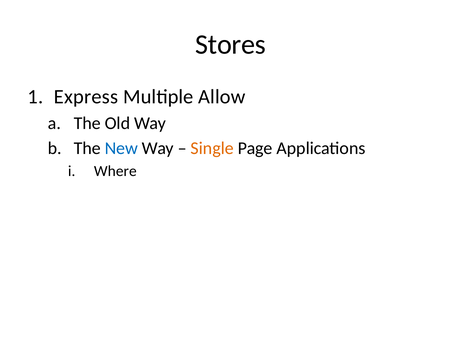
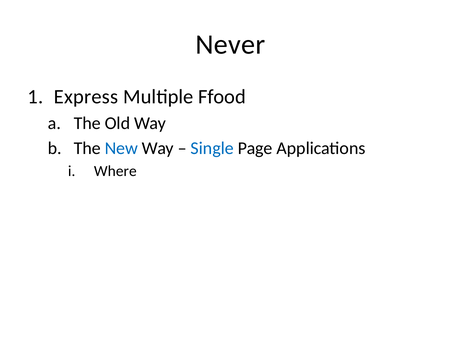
Stores: Stores -> Never
Allow: Allow -> Ffood
Single colour: orange -> blue
